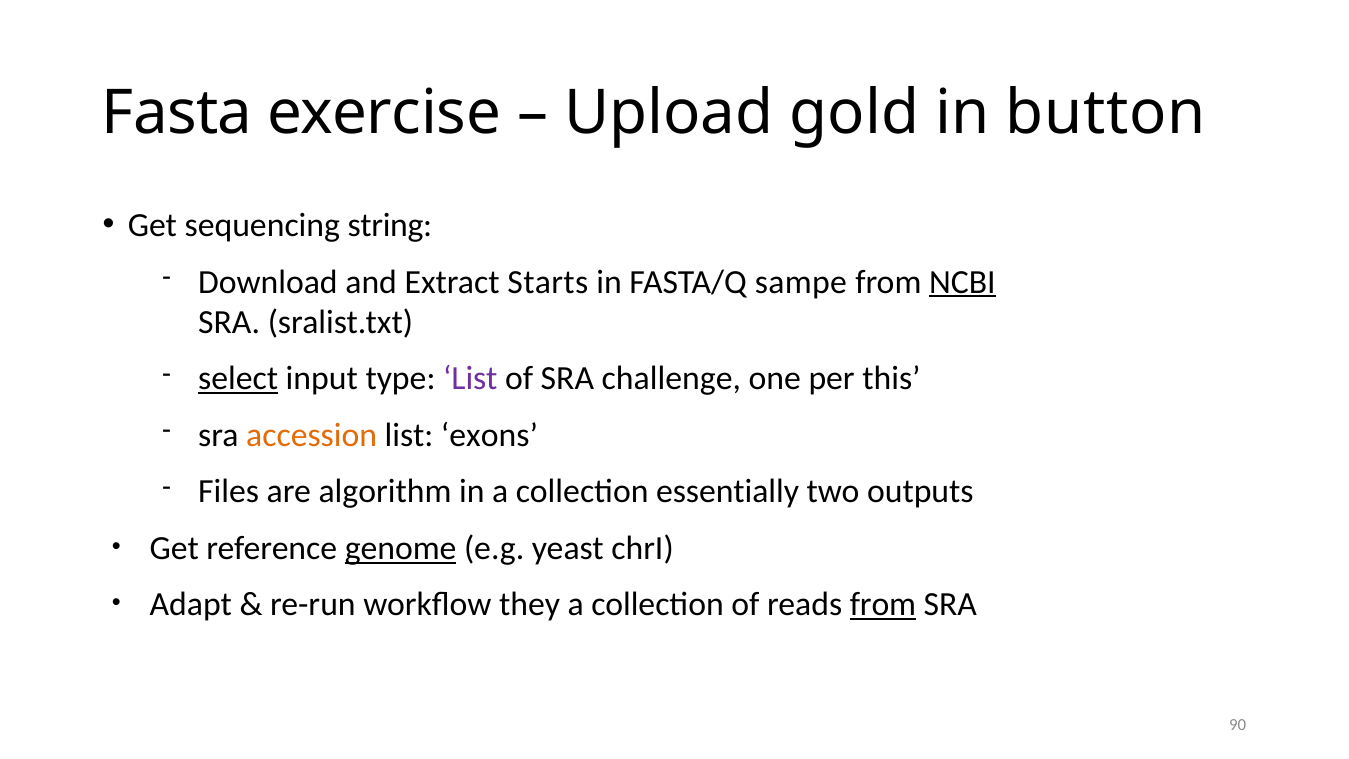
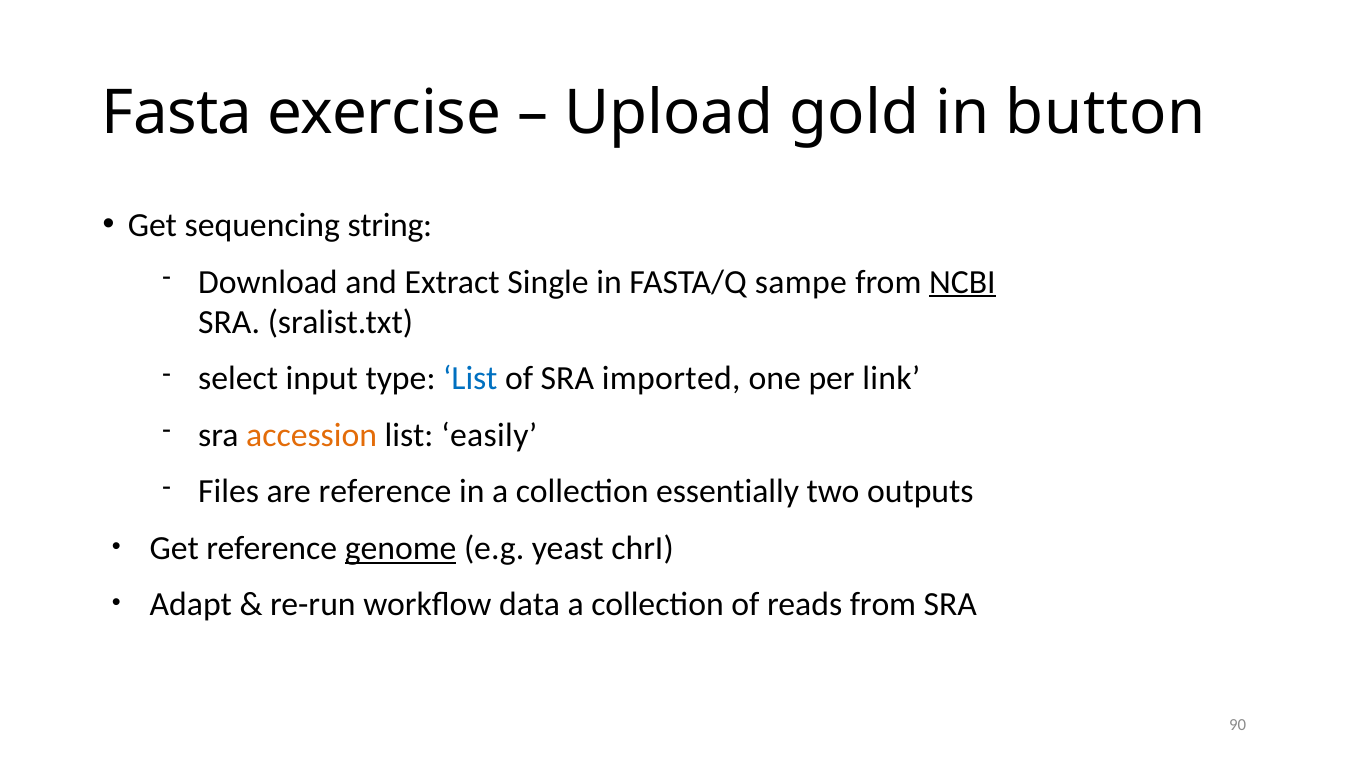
Starts: Starts -> Single
select underline: present -> none
List at (470, 379) colour: purple -> blue
challenge: challenge -> imported
this: this -> link
exons: exons -> easily
are algorithm: algorithm -> reference
they: they -> data
from at (883, 604) underline: present -> none
